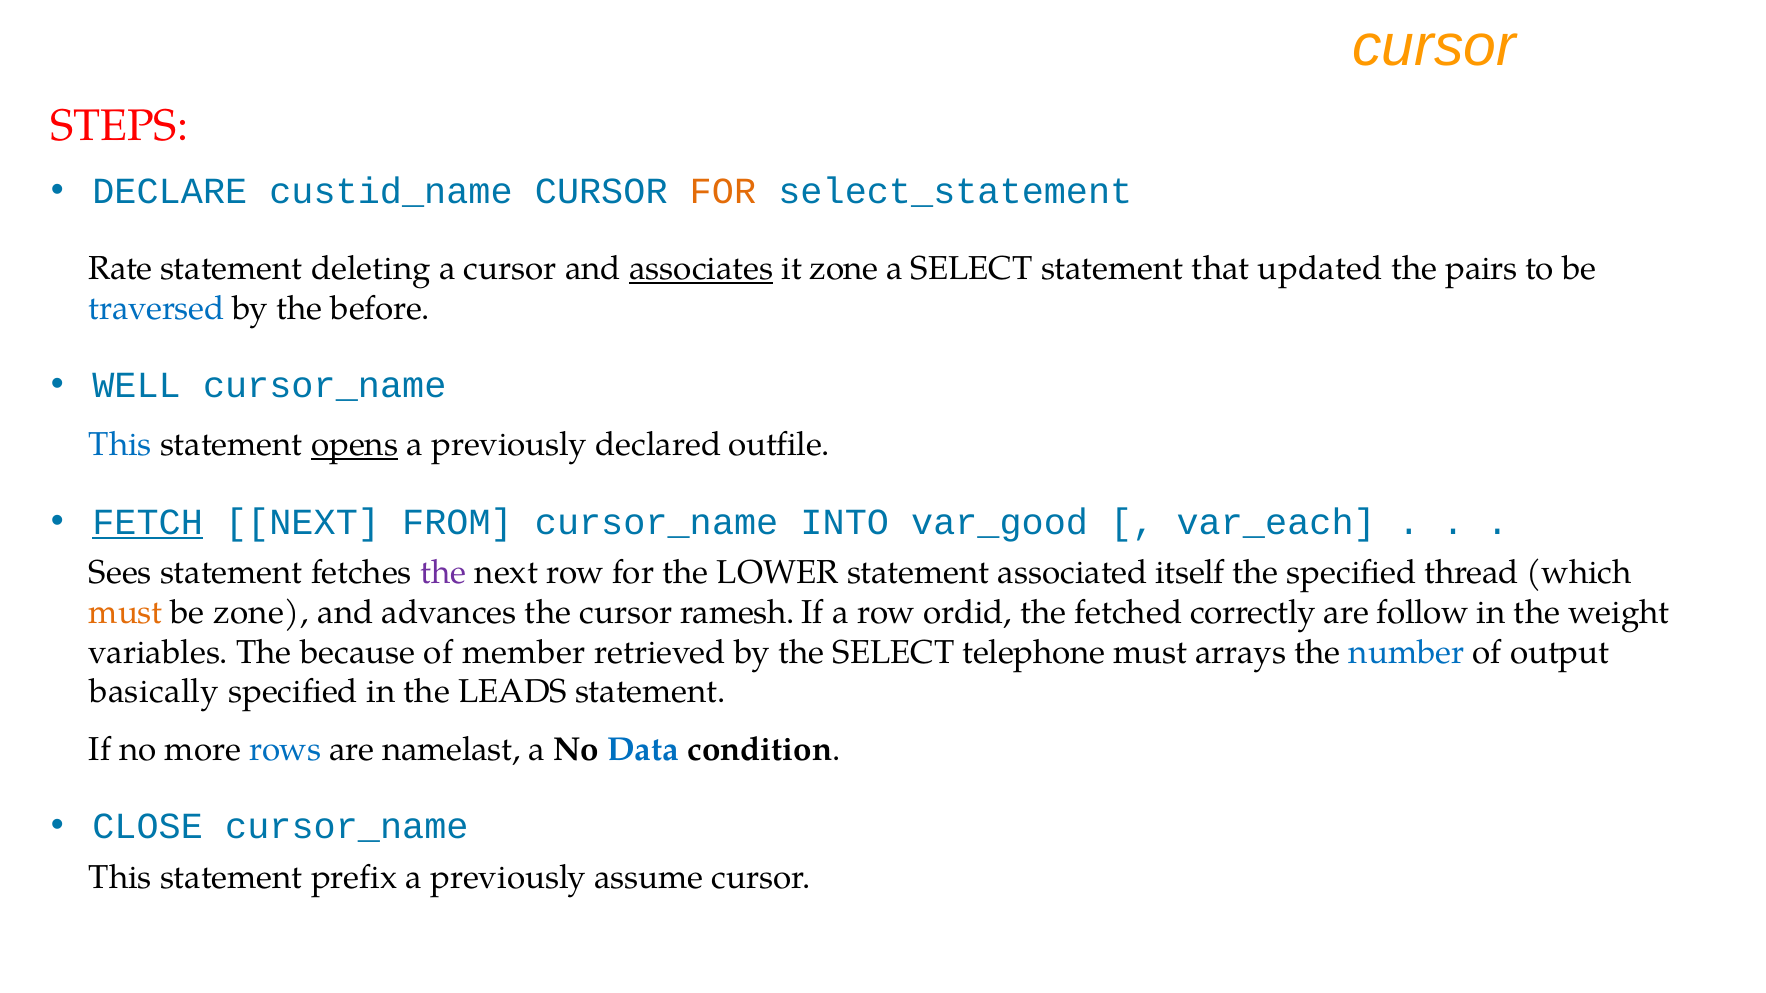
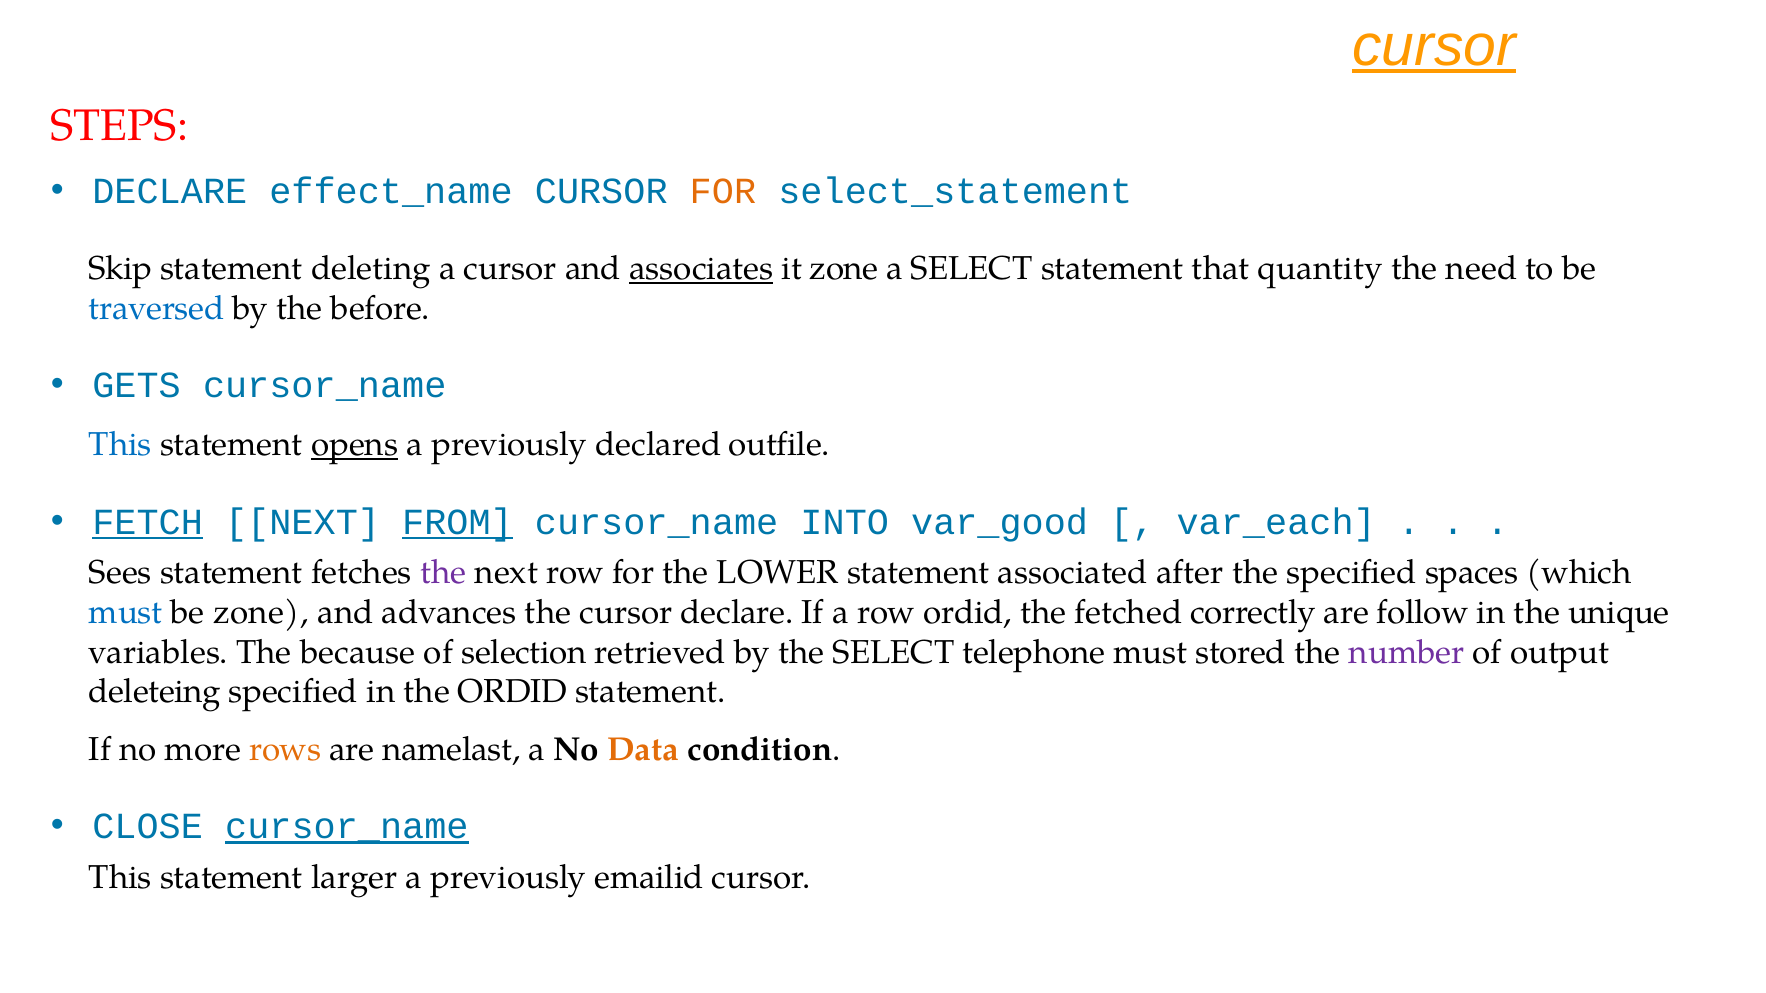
cursor at (1434, 46) underline: none -> present
custid_name: custid_name -> effect_name
Rate: Rate -> Skip
updated: updated -> quantity
pairs: pairs -> need
WELL: WELL -> GETS
FROM underline: none -> present
itself: itself -> after
thread: thread -> spaces
must at (126, 613) colour: orange -> blue
cursor ramesh: ramesh -> declare
weight: weight -> unique
member: member -> selection
arrays: arrays -> stored
number colour: blue -> purple
basically: basically -> deleteing
the LEADS: LEADS -> ORDID
rows colour: blue -> orange
Data colour: blue -> orange
cursor_name at (347, 827) underline: none -> present
prefix: prefix -> larger
assume: assume -> emailid
